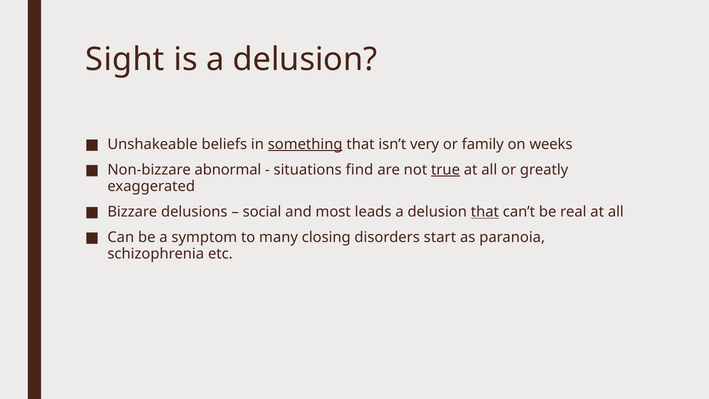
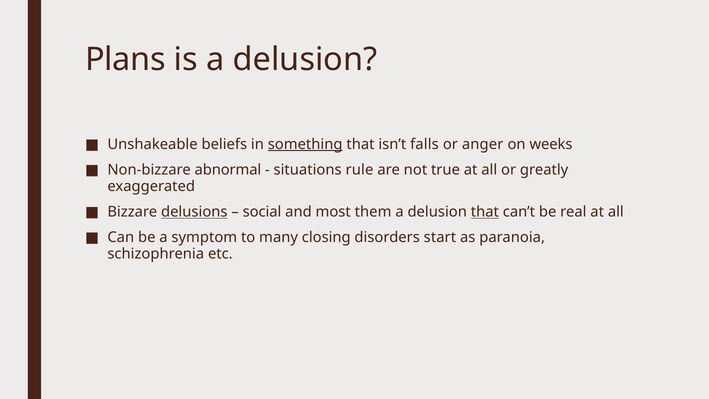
Sight: Sight -> Plans
very: very -> falls
family: family -> anger
find: find -> rule
true underline: present -> none
delusions underline: none -> present
leads: leads -> them
